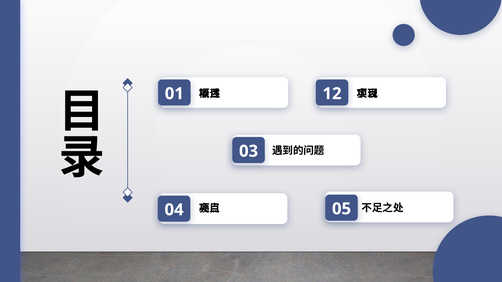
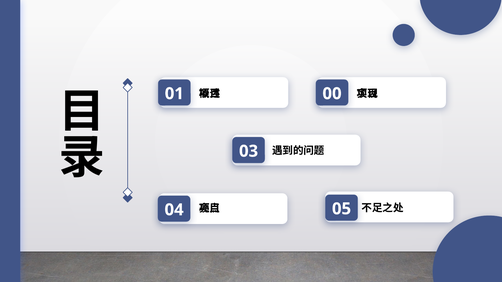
12: 12 -> 00
